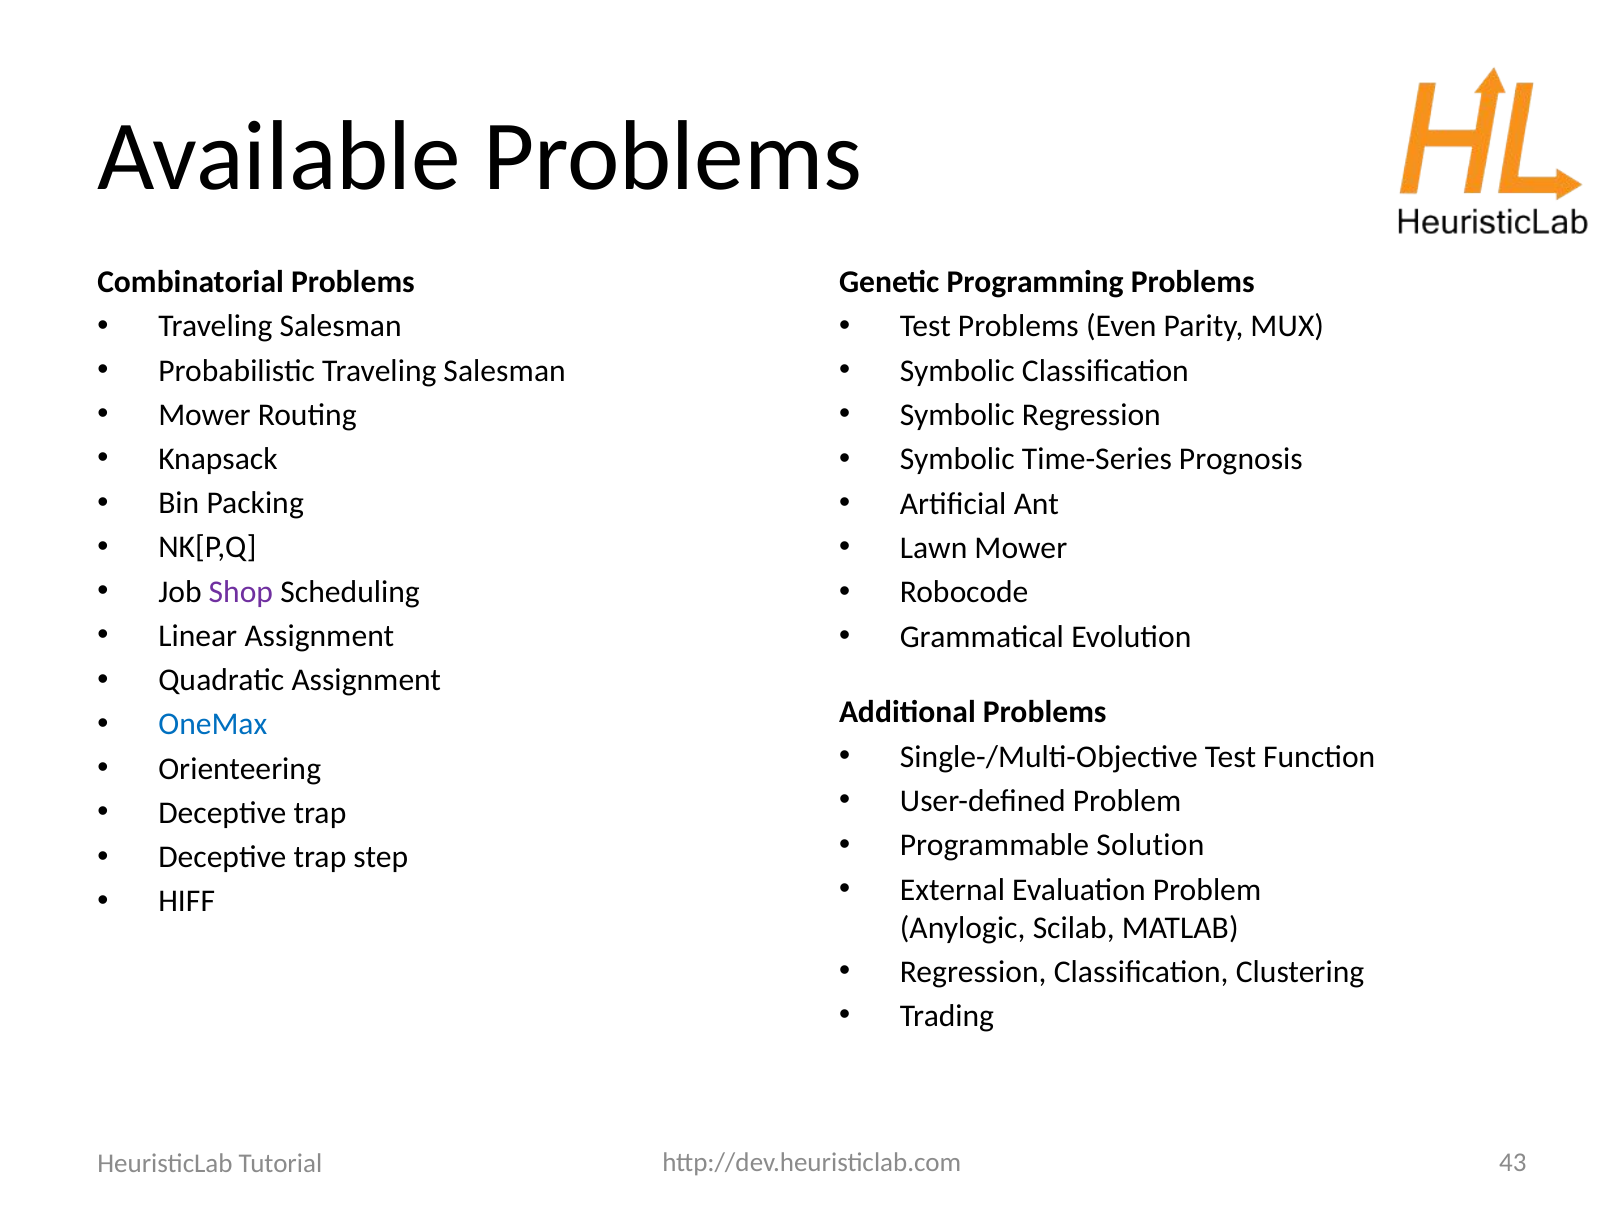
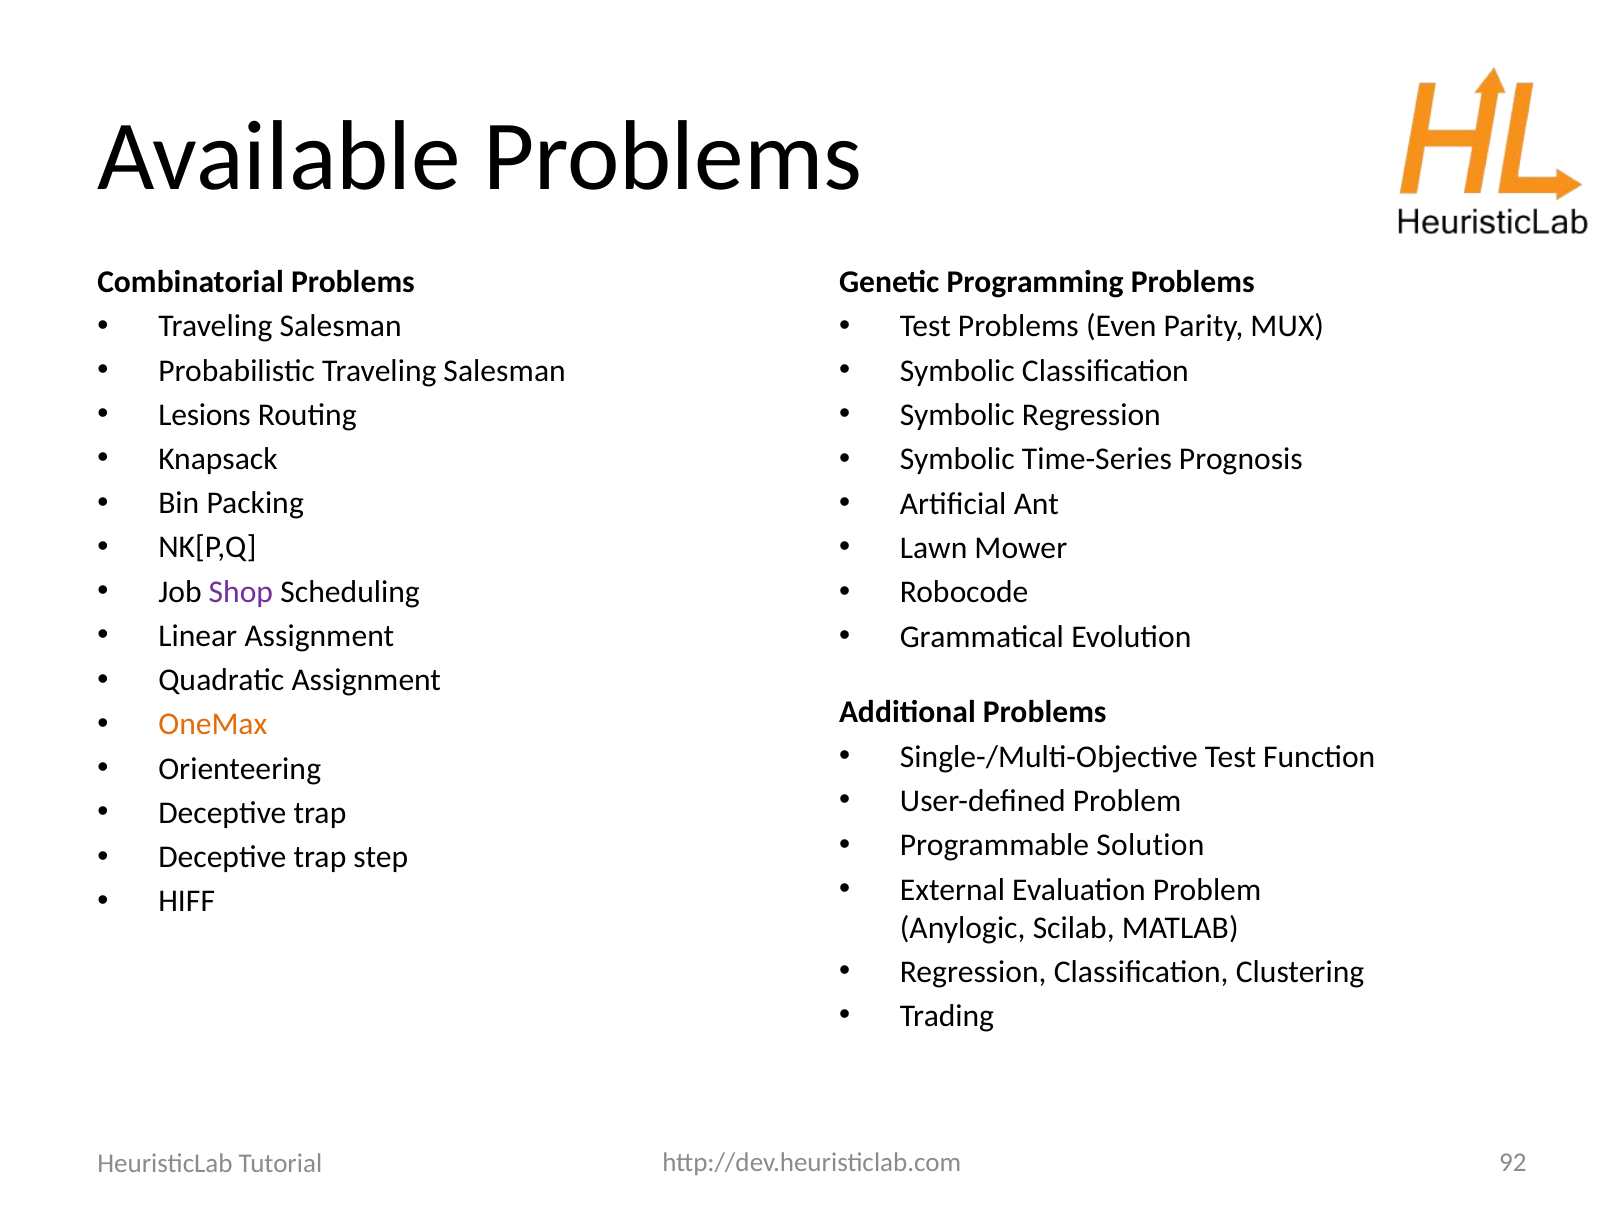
Mower at (205, 415): Mower -> Lesions
OneMax colour: blue -> orange
43: 43 -> 92
